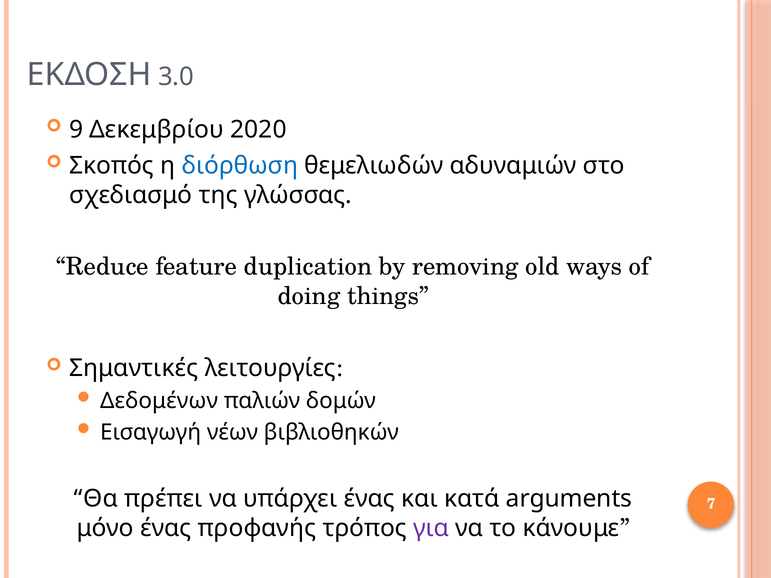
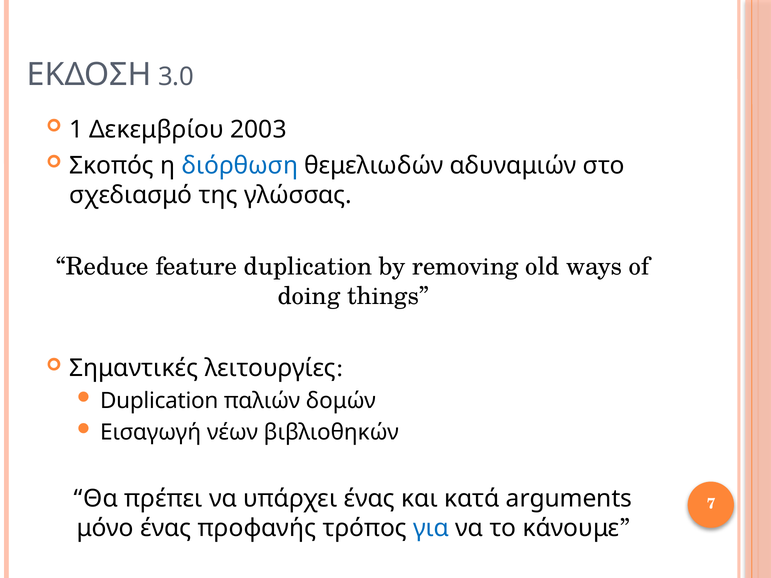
9: 9 -> 1
2020: 2020 -> 2003
Δεδομένων at (159, 401): Δεδομένων -> Duplication
για colour: purple -> blue
